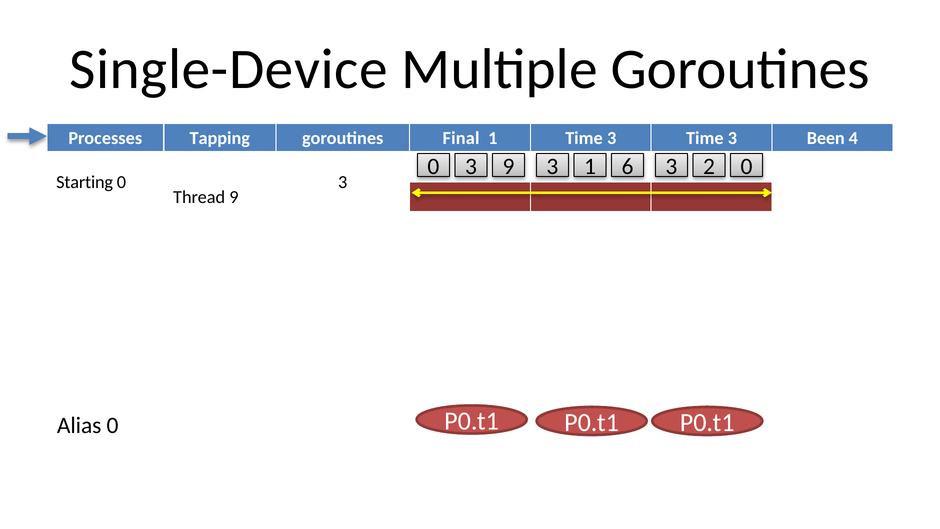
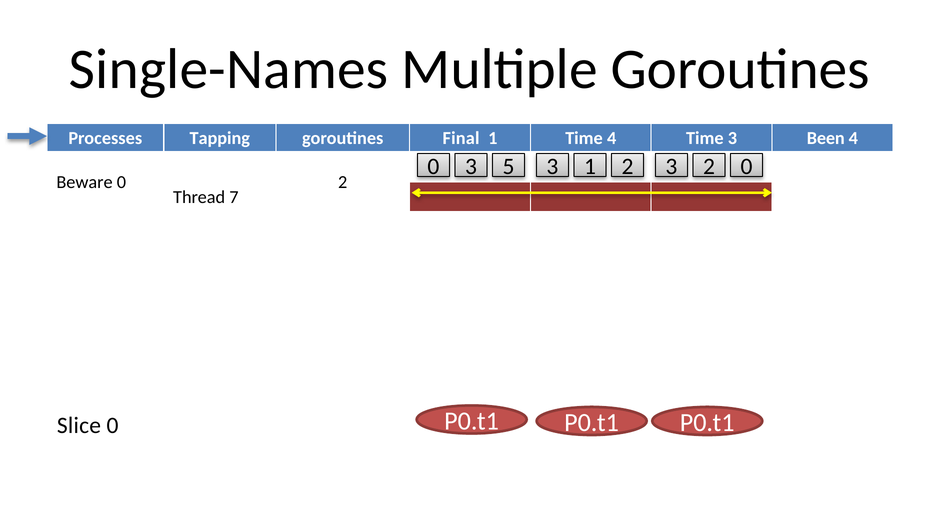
Single-Device: Single-Device -> Single-Names
1 Time 3: 3 -> 4
3 9: 9 -> 5
1 6: 6 -> 2
Starting: Starting -> Beware
3 at (343, 182): 3 -> 2
Thread 9: 9 -> 7
Alias: Alias -> Slice
